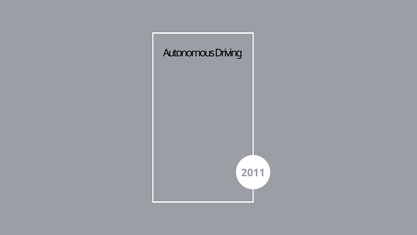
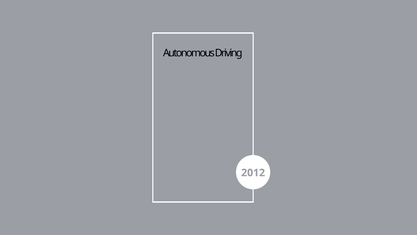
2011: 2011 -> 2012
